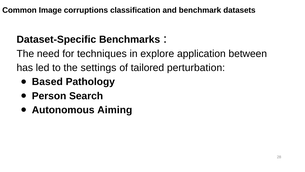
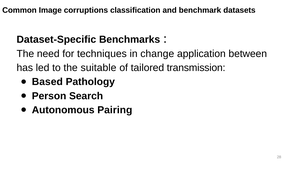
explore: explore -> change
settings: settings -> suitable
perturbation: perturbation -> transmission
Aiming: Aiming -> Pairing
